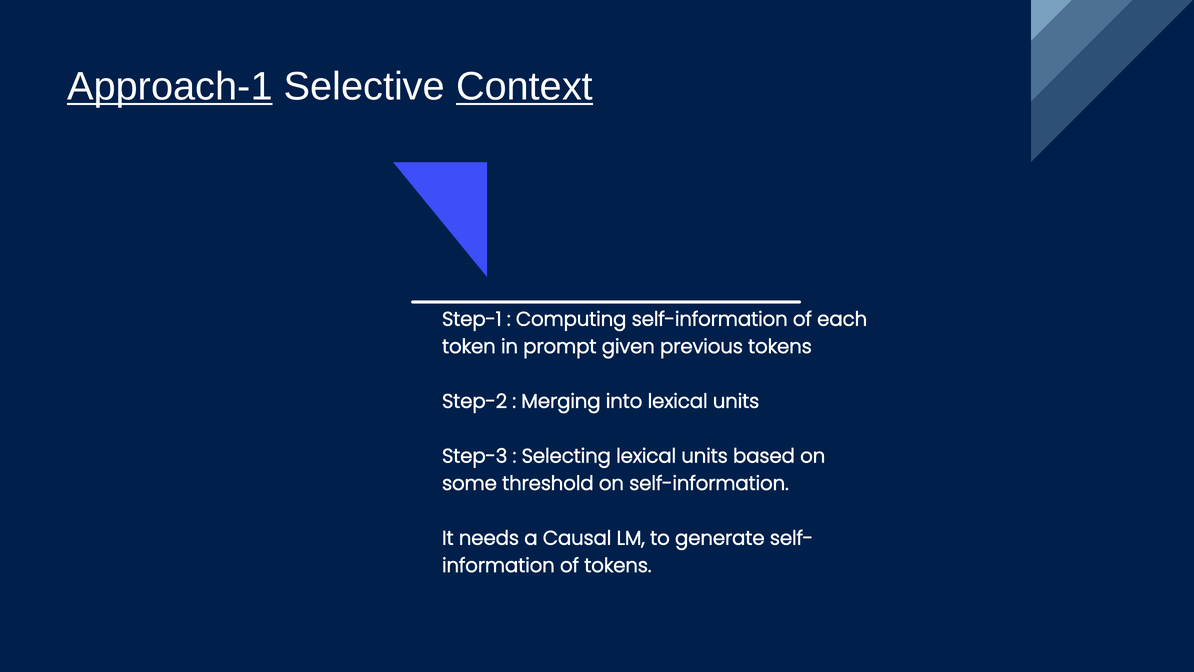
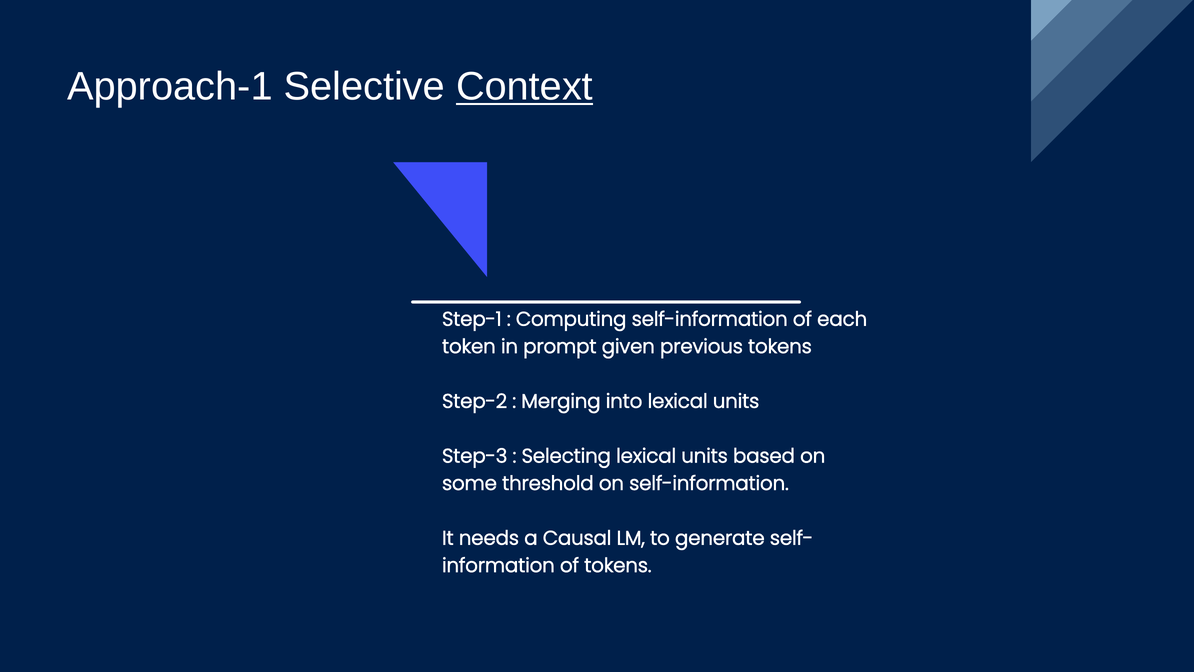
Approach-1 underline: present -> none
